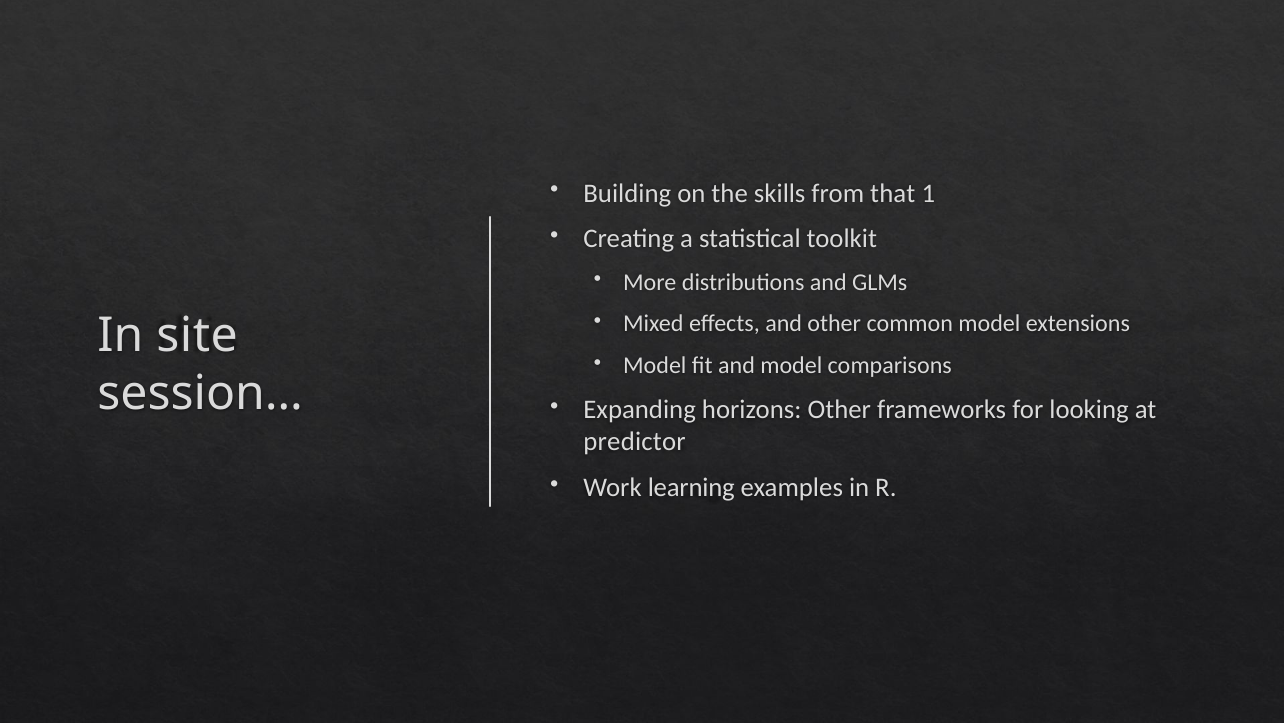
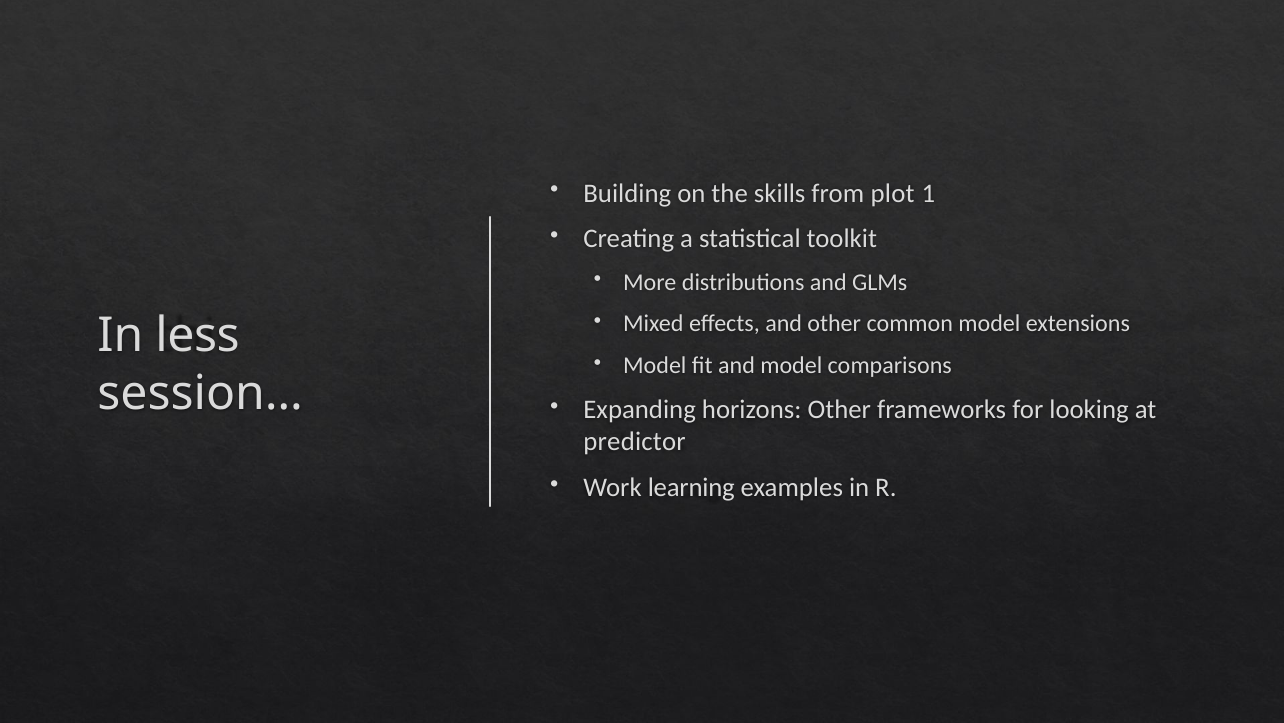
that: that -> plot
site: site -> less
